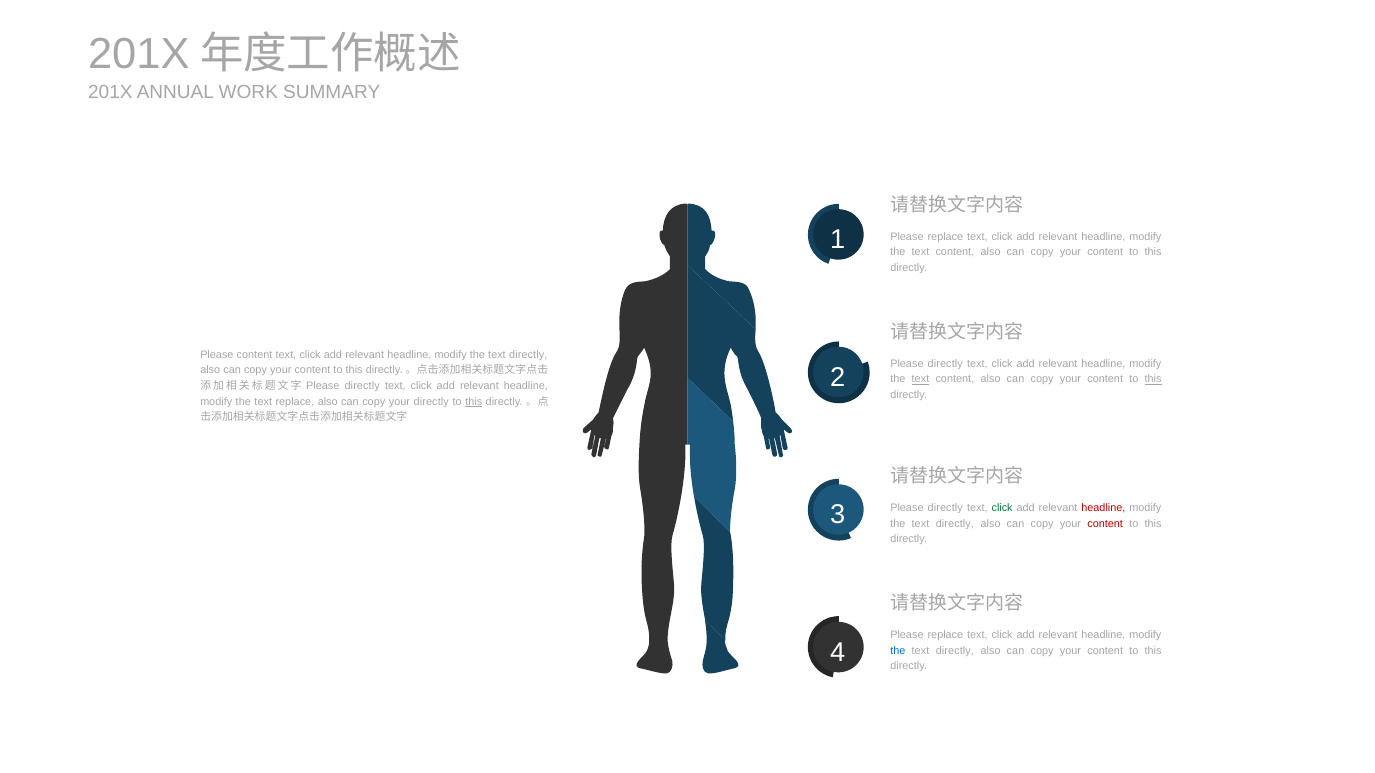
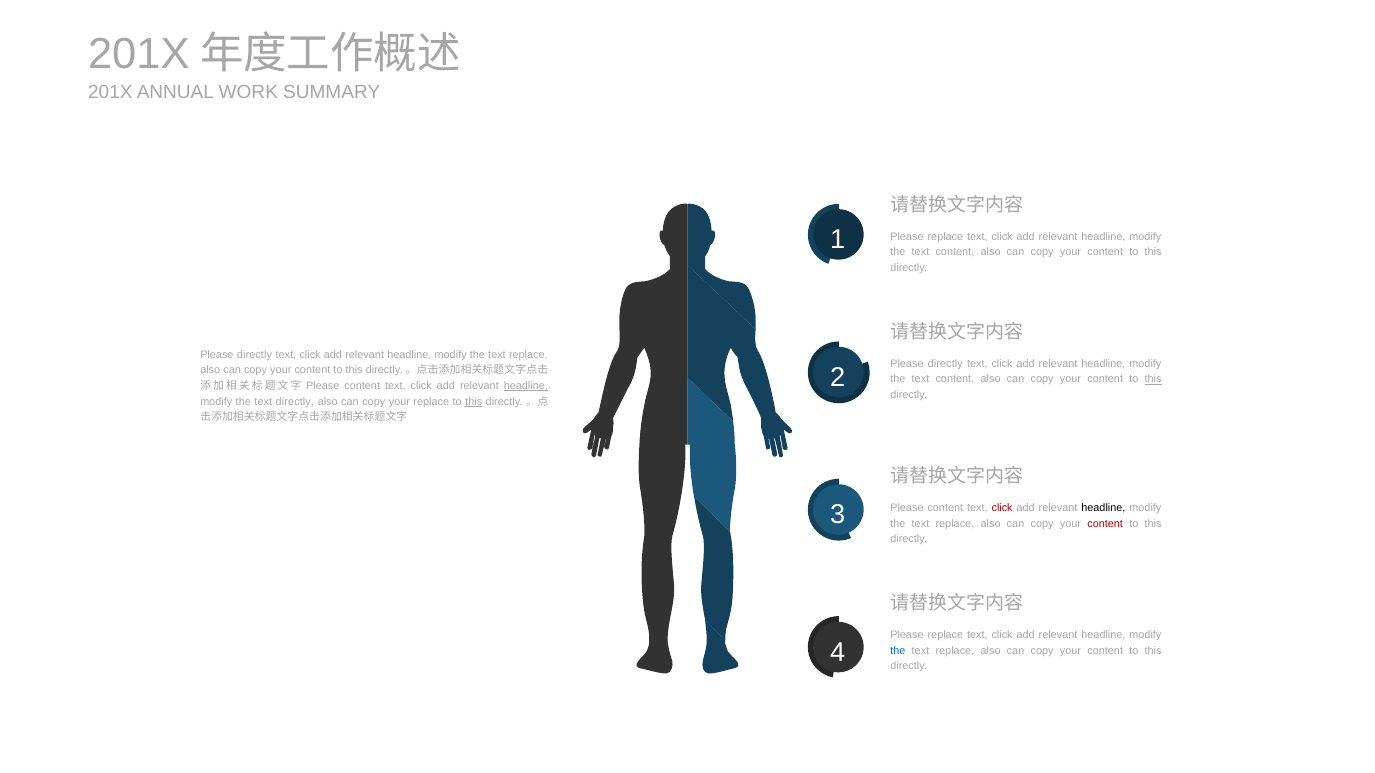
content at (255, 355): content -> directly
directly at (528, 355): directly -> replace
text at (920, 379) underline: present -> none
directly at (362, 386): directly -> content
headline at (526, 386) underline: none -> present
text replace: replace -> directly
your directly: directly -> replace
directly at (945, 508): directly -> content
click at (1002, 508) colour: green -> red
headline at (1103, 508) colour: red -> black
directly at (955, 524): directly -> replace
directly at (955, 651): directly -> replace
